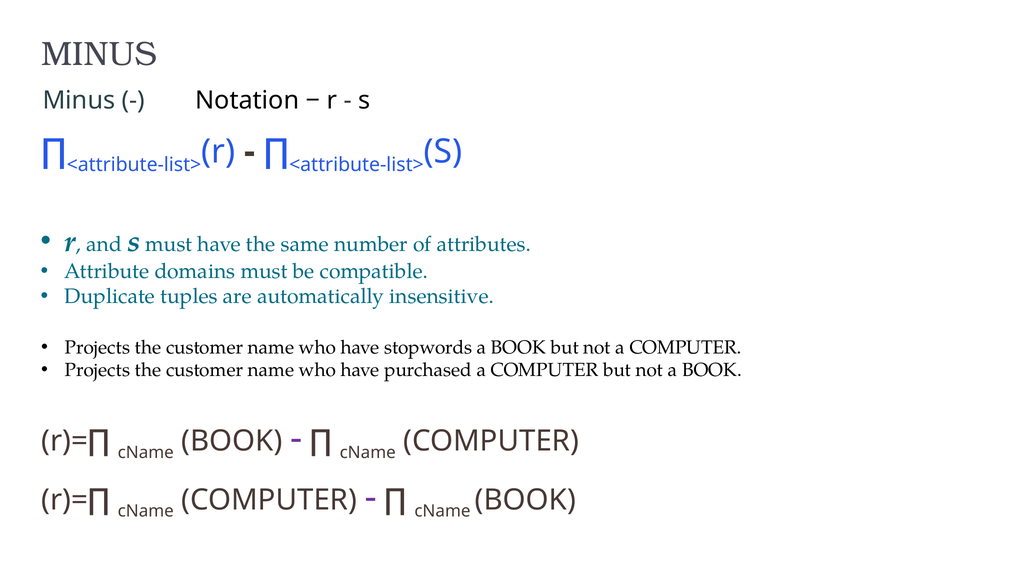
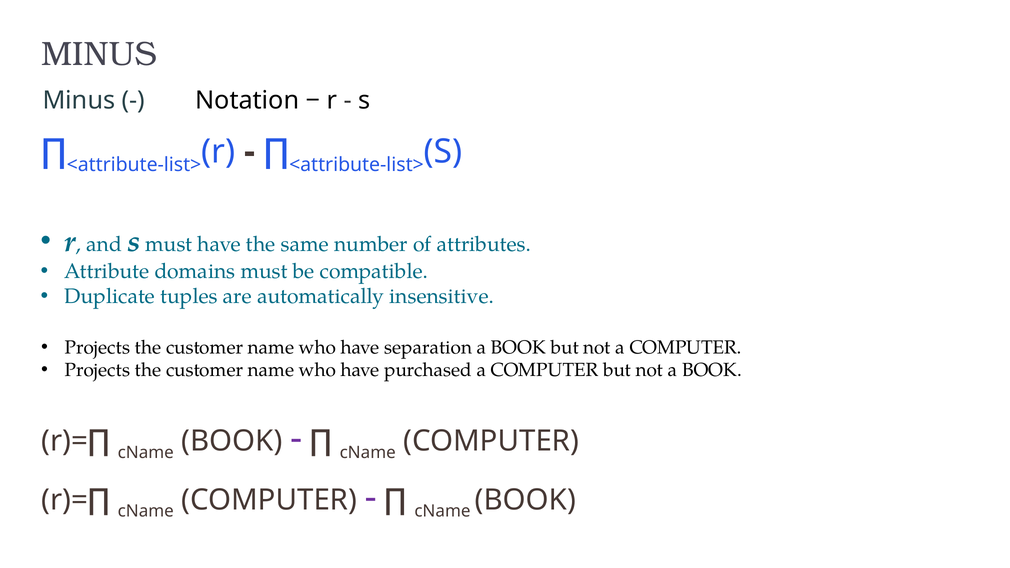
stopwords: stopwords -> separation
